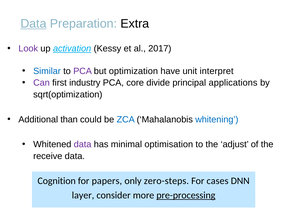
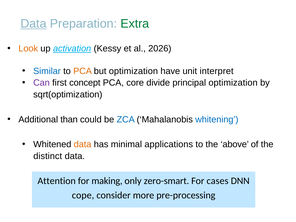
Extra colour: black -> green
Look colour: purple -> orange
2017: 2017 -> 2026
PCA at (83, 71) colour: purple -> orange
industry: industry -> concept
principal applications: applications -> optimization
data at (83, 144) colour: purple -> orange
optimisation: optimisation -> applications
adjust: adjust -> above
receive: receive -> distinct
Cognition: Cognition -> Attention
papers: papers -> making
zero-steps: zero-steps -> zero-smart
layer: layer -> cope
pre-processing underline: present -> none
